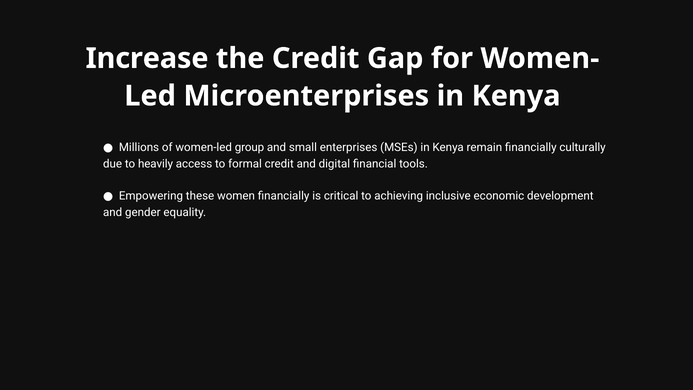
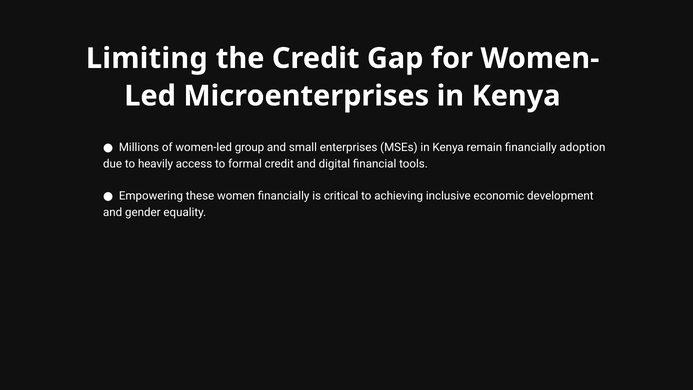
Increase: Increase -> Limiting
culturally: culturally -> adoption
